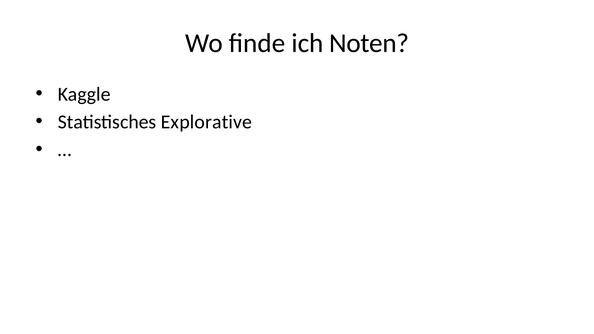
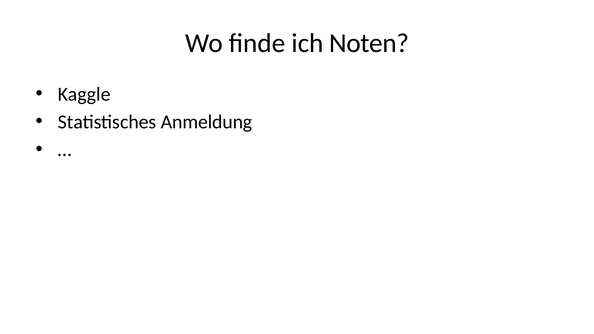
Explorative: Explorative -> Anmeldung
